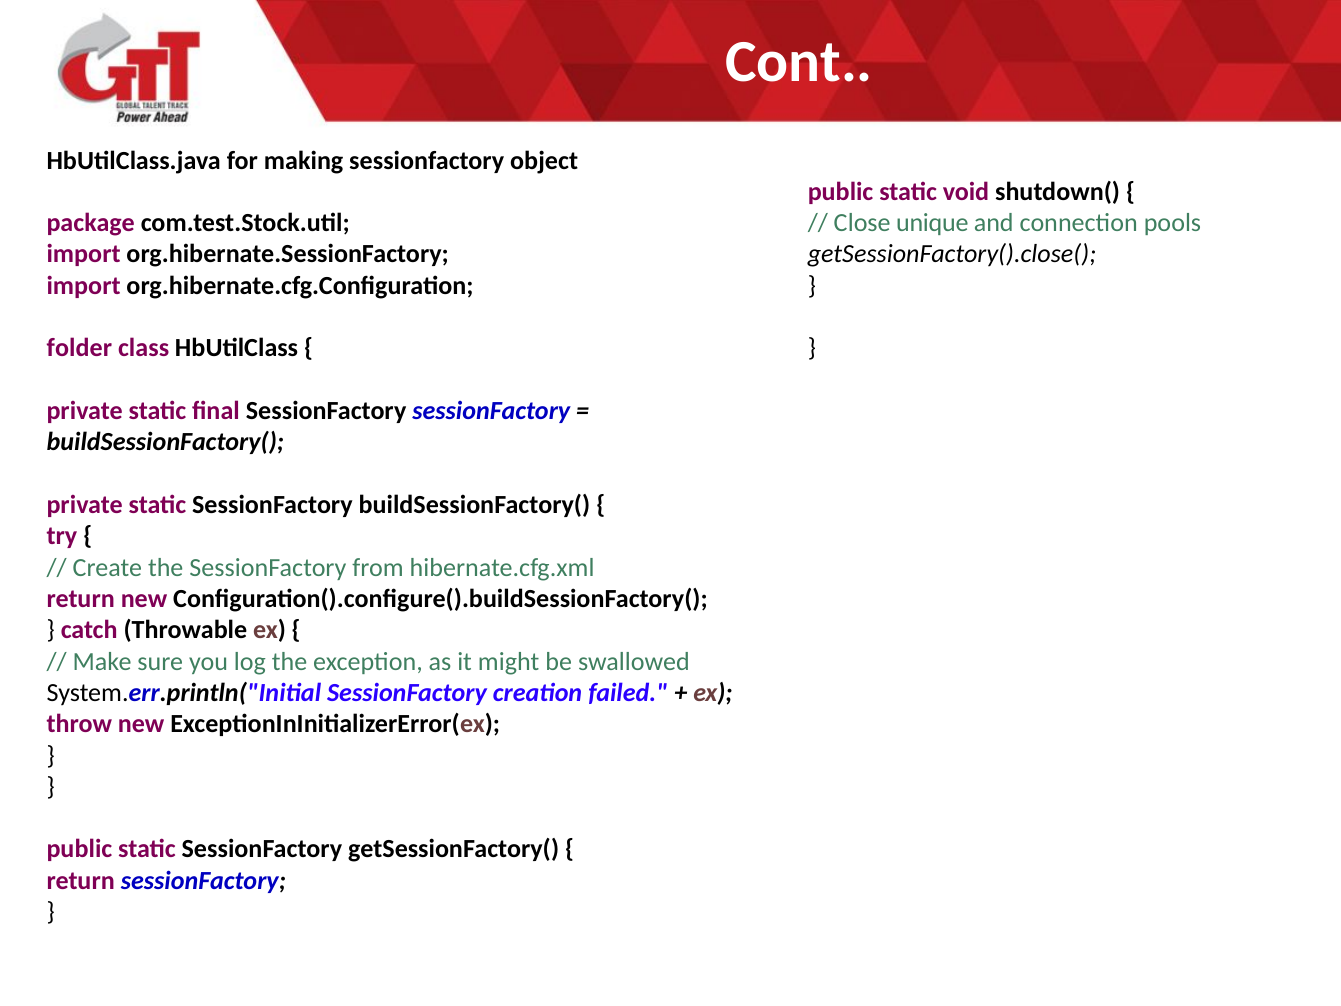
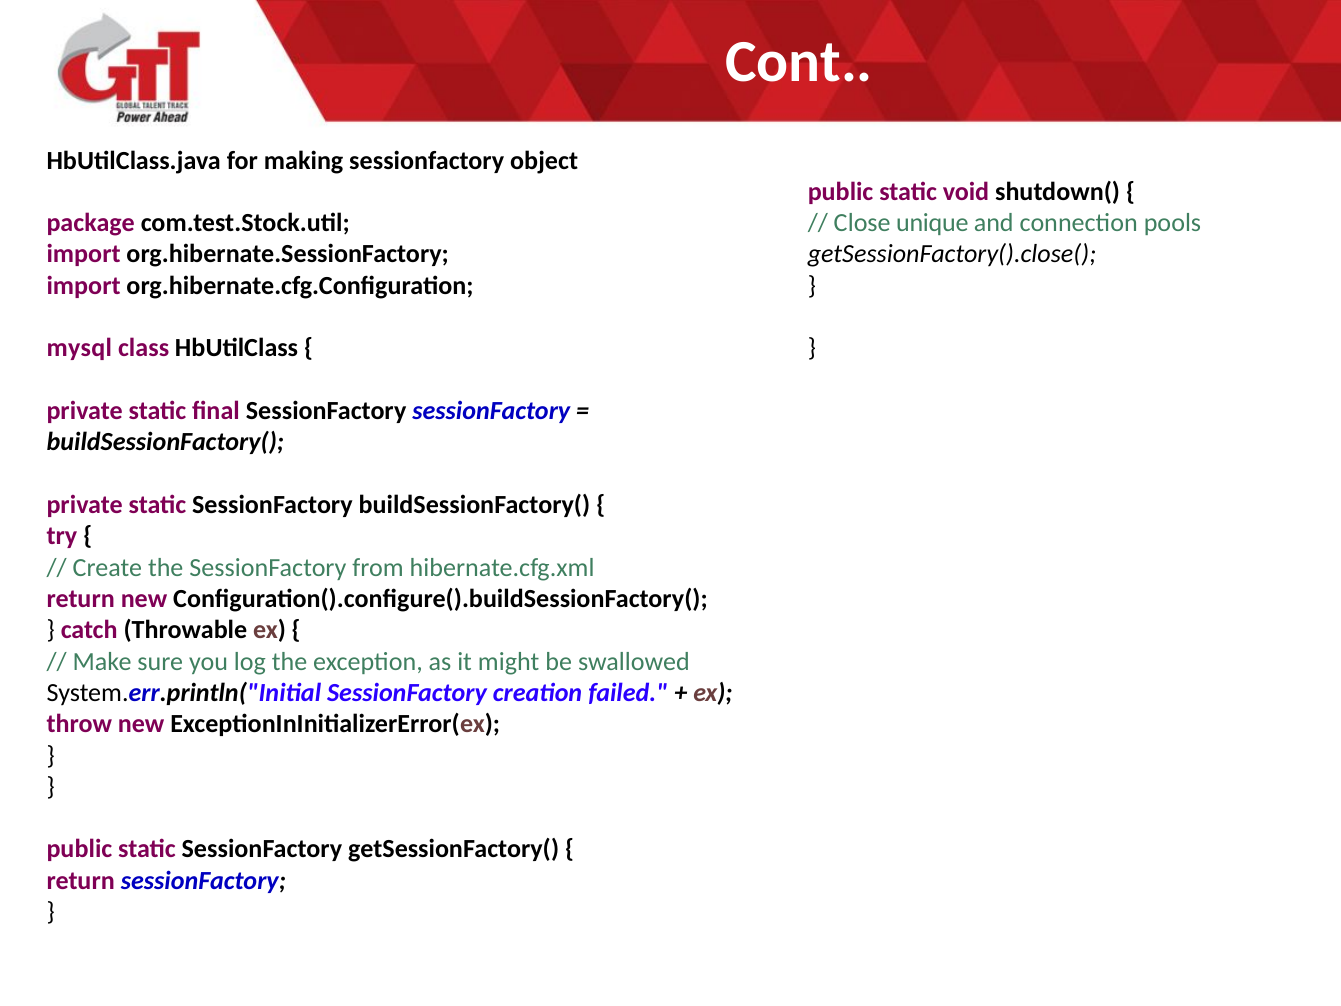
folder: folder -> mysql
